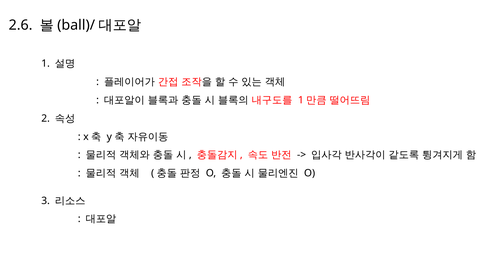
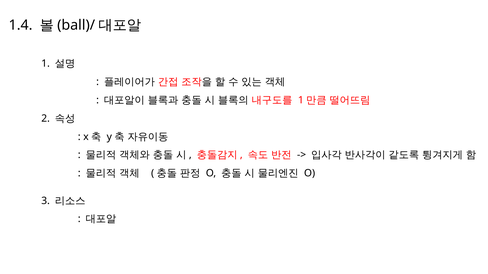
2.6: 2.6 -> 1.4
